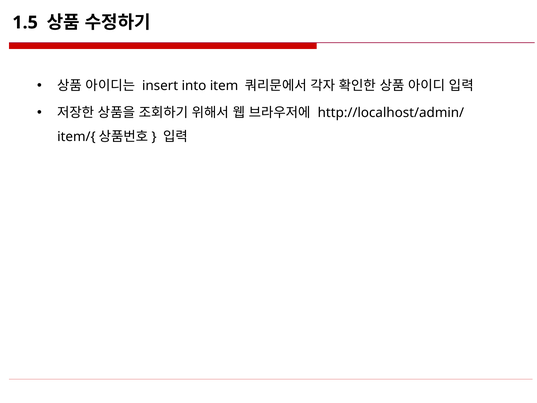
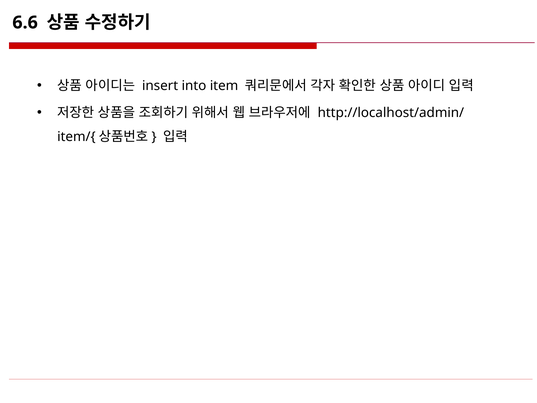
1.5: 1.5 -> 6.6
